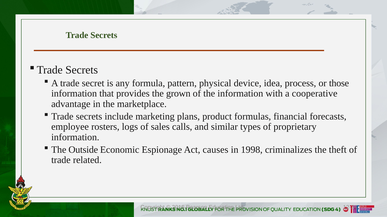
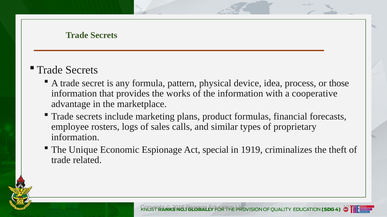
grown: grown -> works
Outside: Outside -> Unique
causes: causes -> special
1998: 1998 -> 1919
